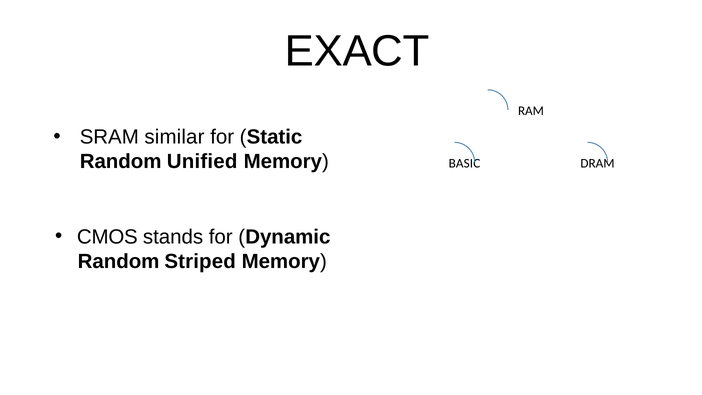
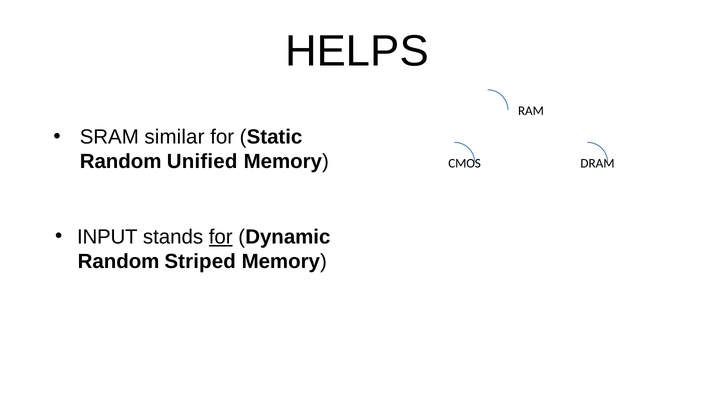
EXACT: EXACT -> HELPS
BASIC: BASIC -> CMOS
CMOS: CMOS -> INPUT
for at (221, 237) underline: none -> present
